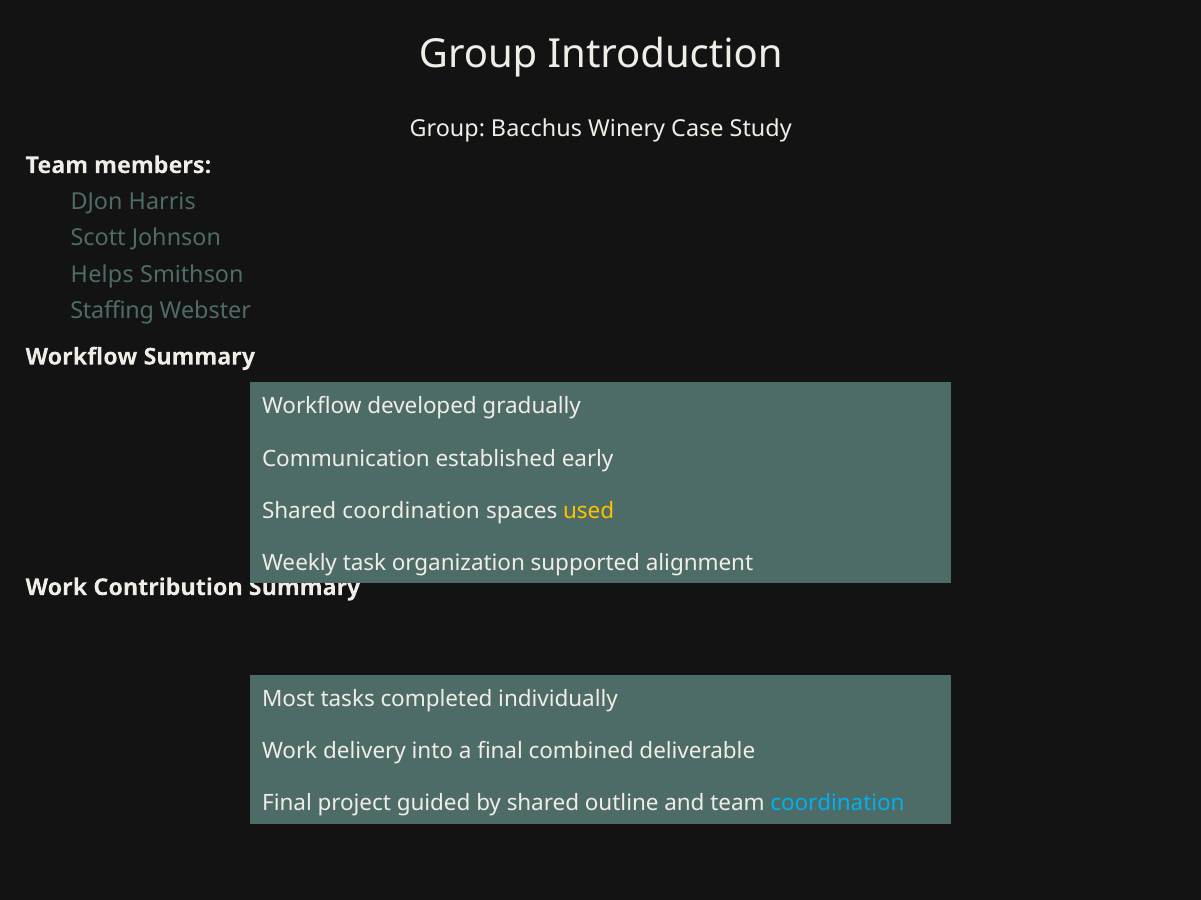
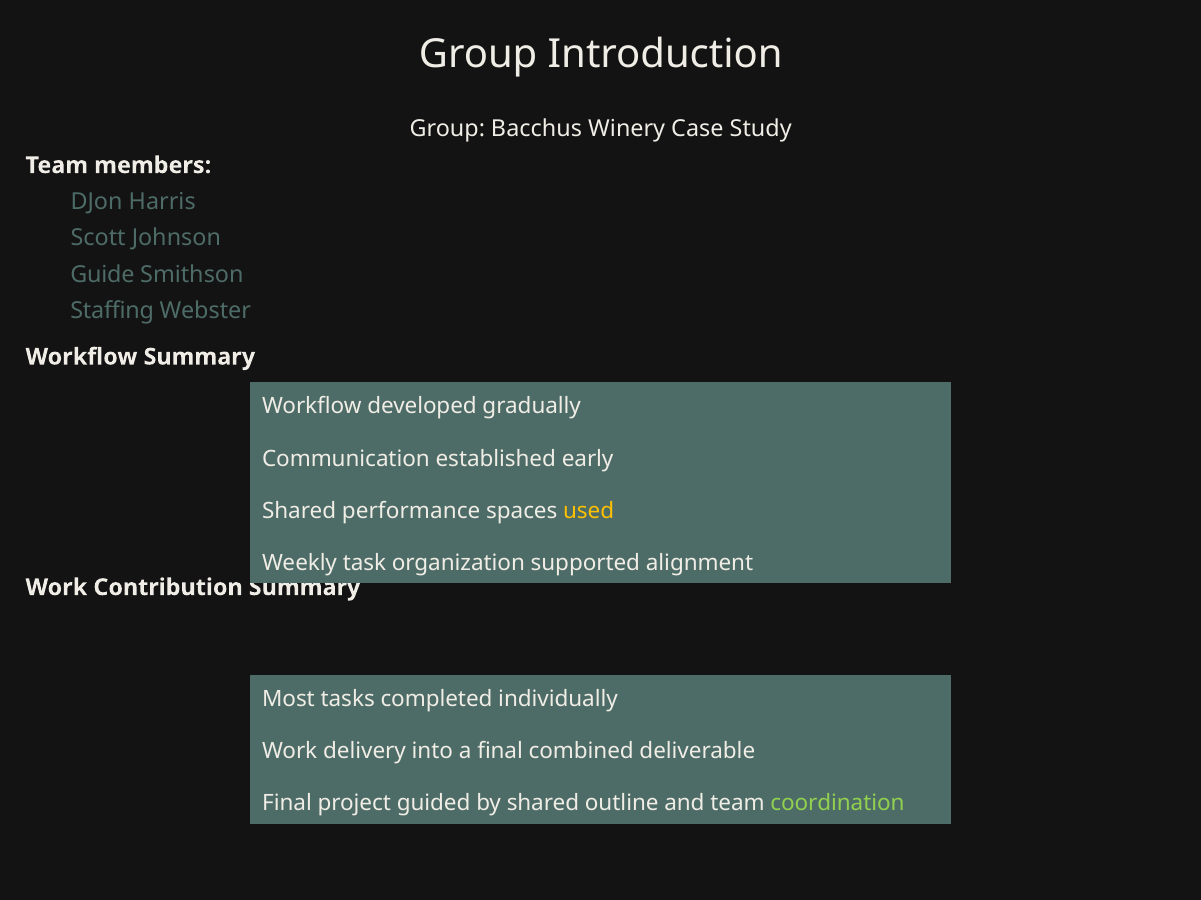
Helps: Helps -> Guide
Shared coordination: coordination -> performance
coordination at (837, 804) colour: light blue -> light green
